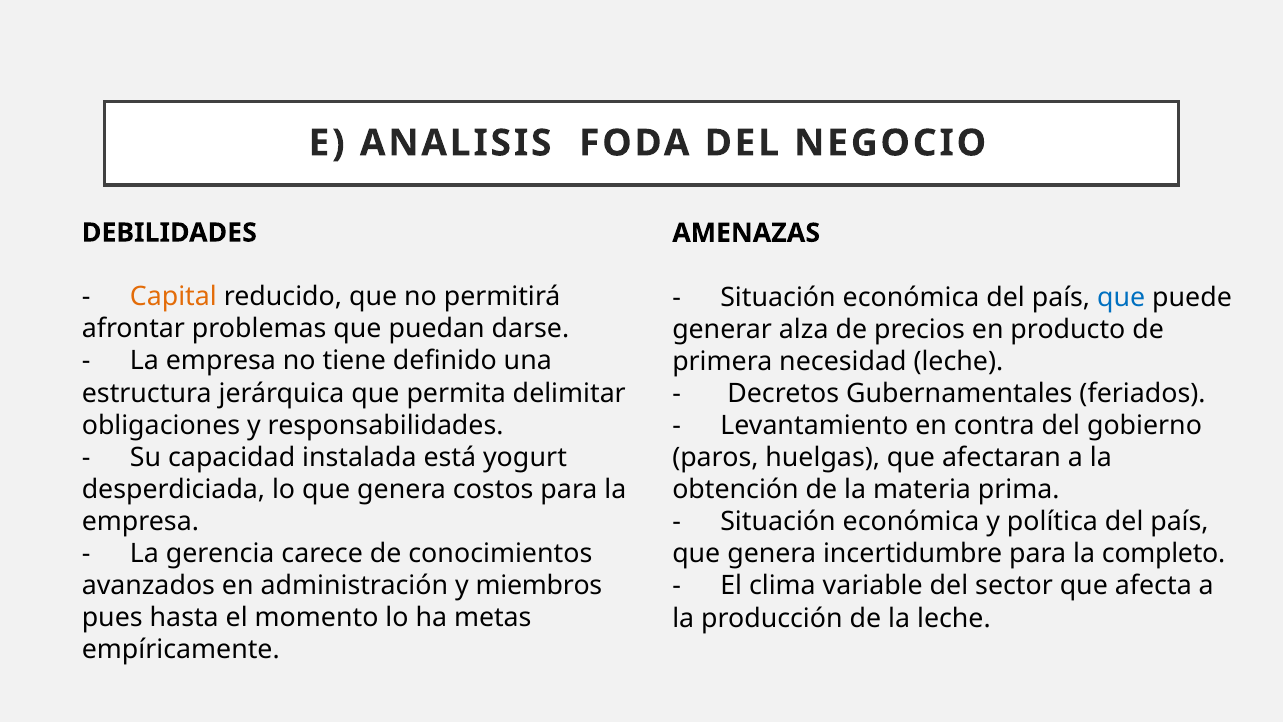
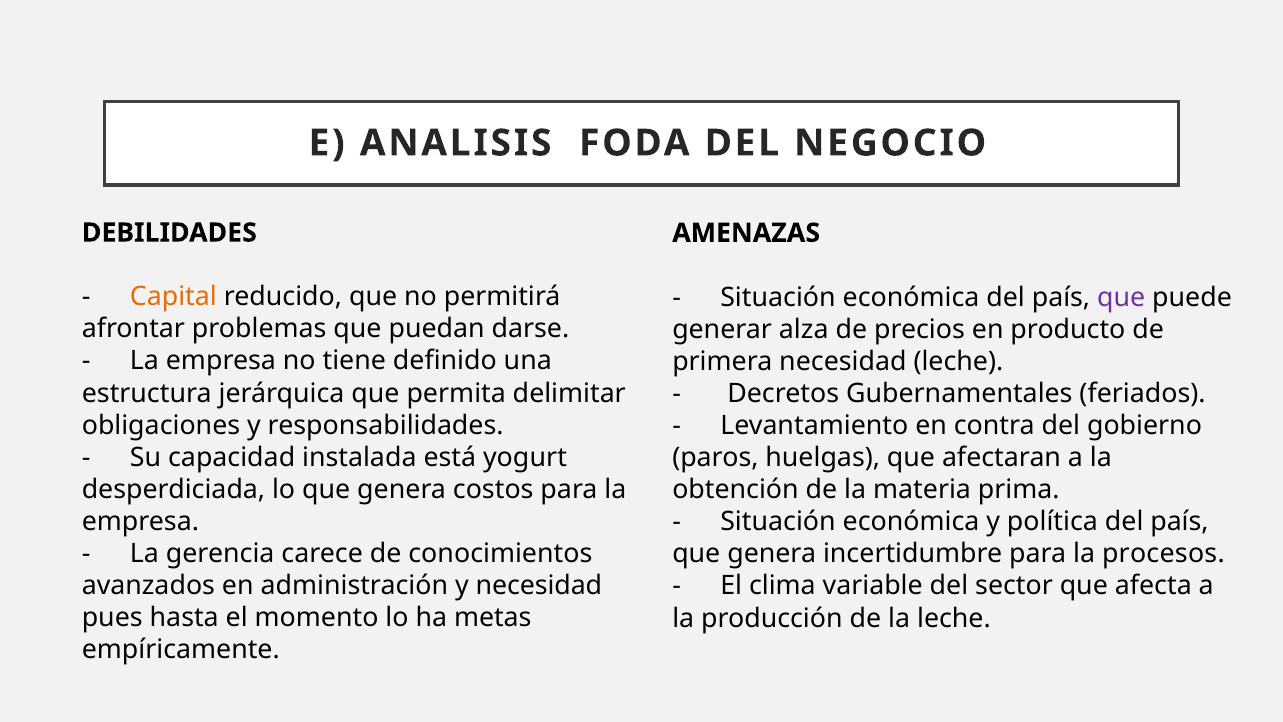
que at (1121, 297) colour: blue -> purple
completo: completo -> procesos
y miembros: miembros -> necesidad
